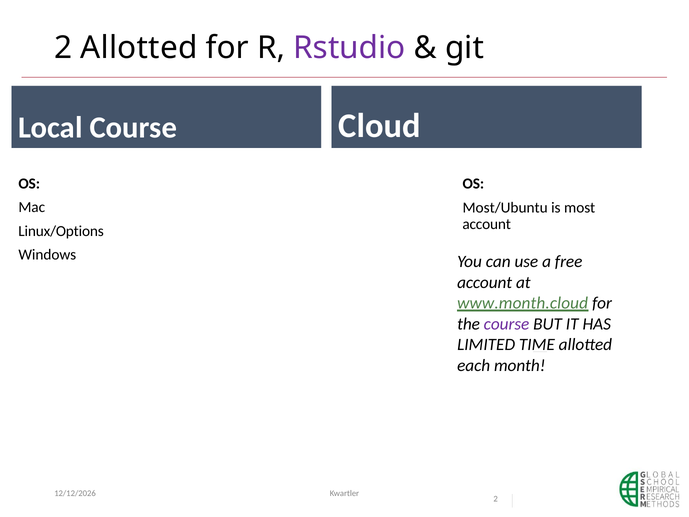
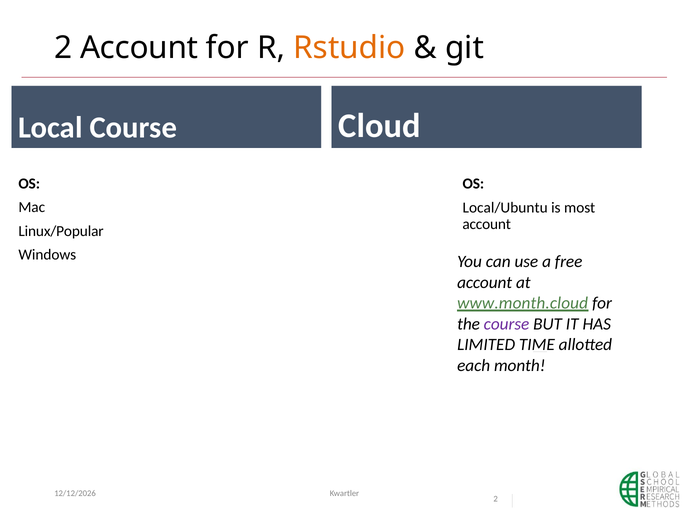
2 Allotted: Allotted -> Account
Rstudio colour: purple -> orange
Most/Ubuntu: Most/Ubuntu -> Local/Ubuntu
Linux/Options: Linux/Options -> Linux/Popular
